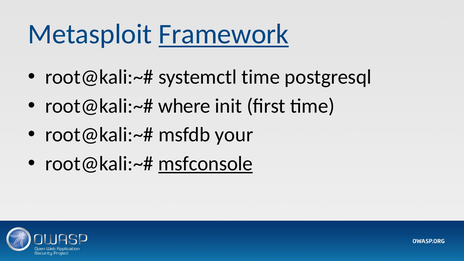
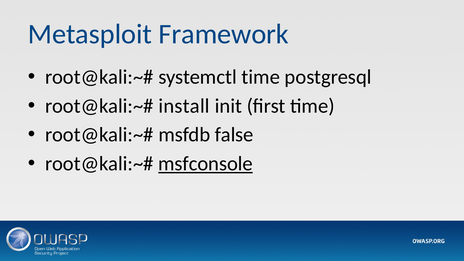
Framework underline: present -> none
where: where -> install
your: your -> false
